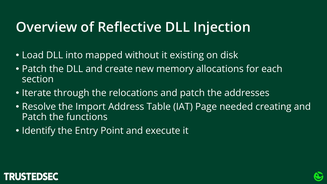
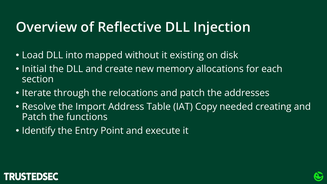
Patch at (34, 69): Patch -> Initial
Page: Page -> Copy
